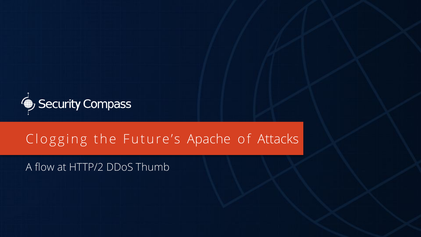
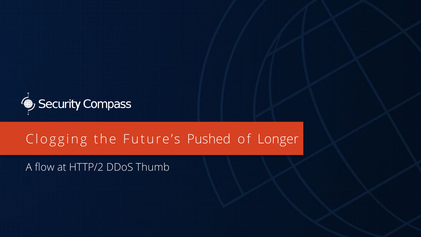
Apache: Apache -> Pushed
Attacks: Attacks -> Longer
